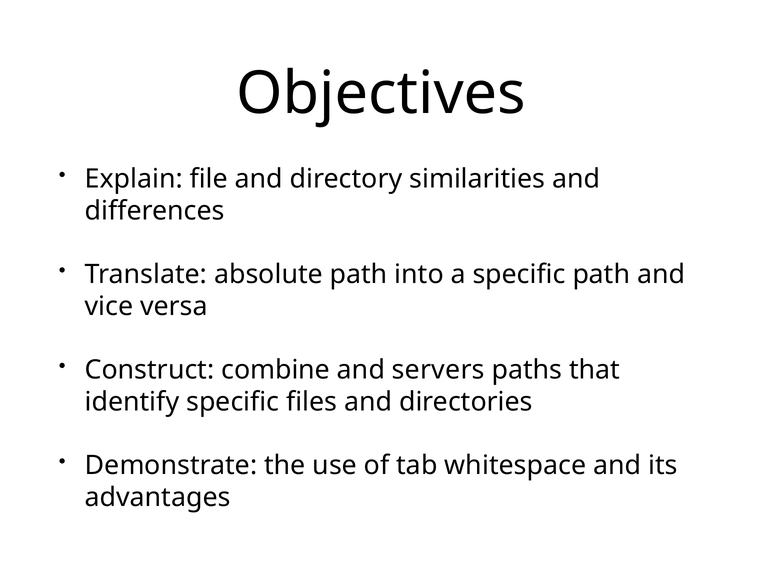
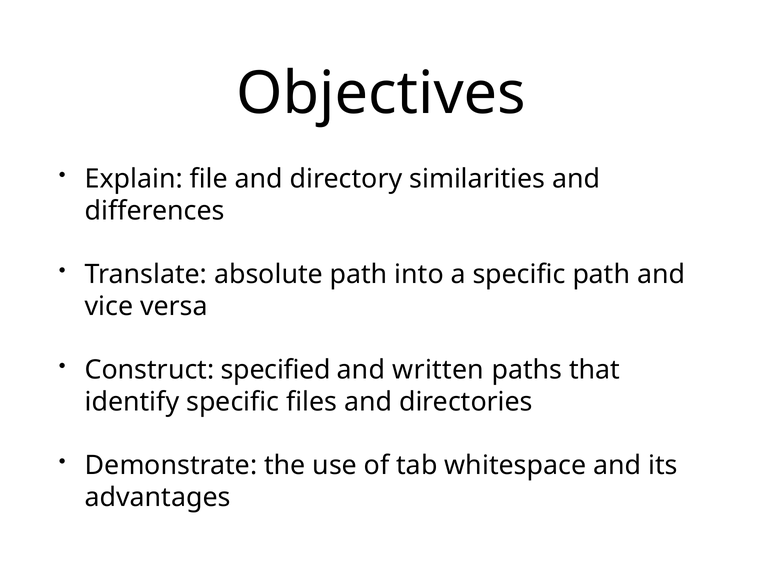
combine: combine -> specified
servers: servers -> written
